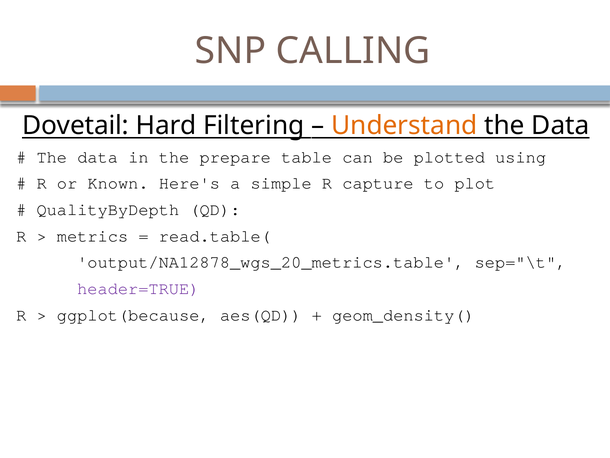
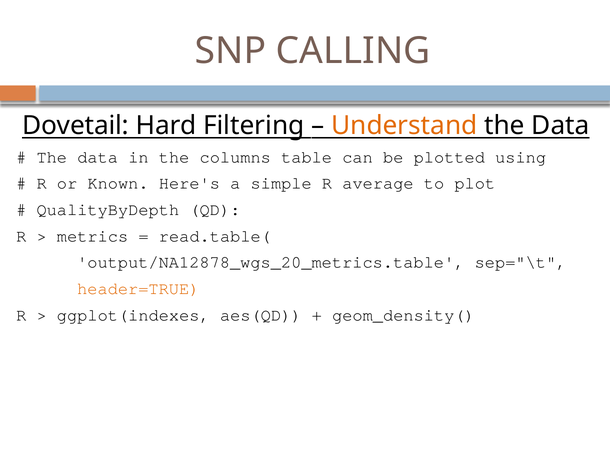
prepare: prepare -> columns
capture: capture -> average
header=TRUE colour: purple -> orange
ggplot(because: ggplot(because -> ggplot(indexes
